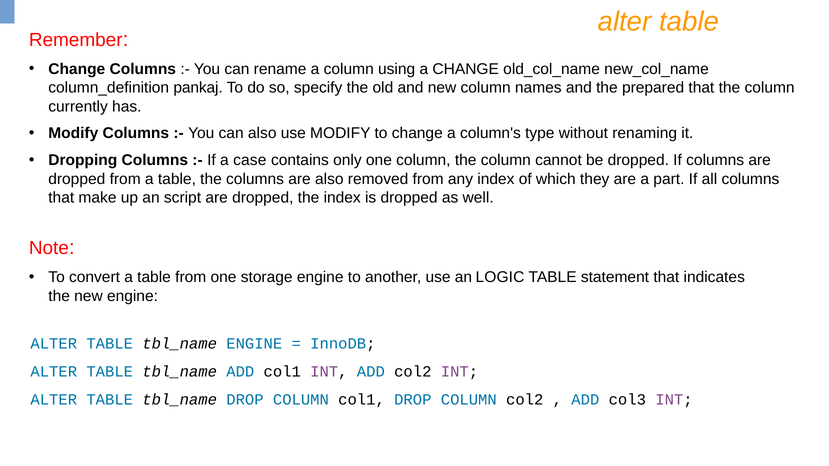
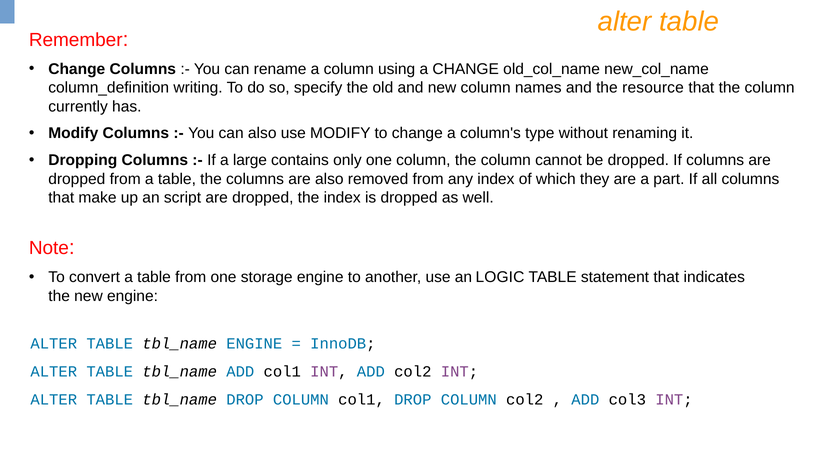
pankaj: pankaj -> writing
prepared: prepared -> resource
case: case -> large
